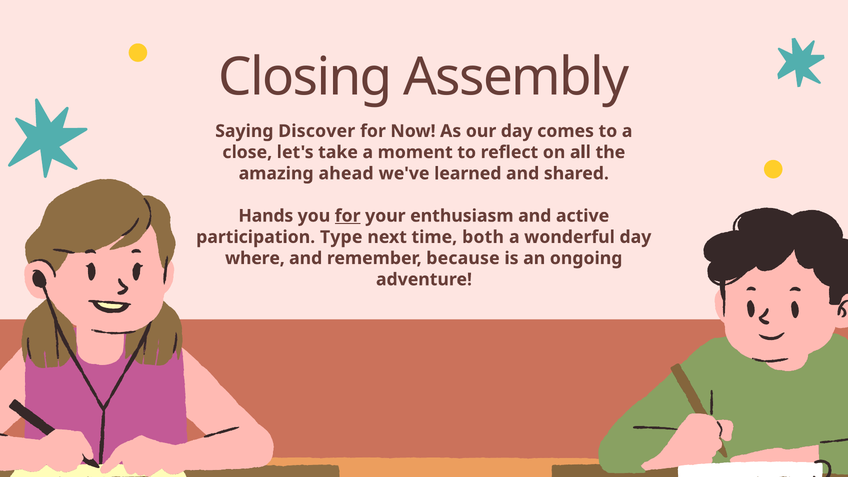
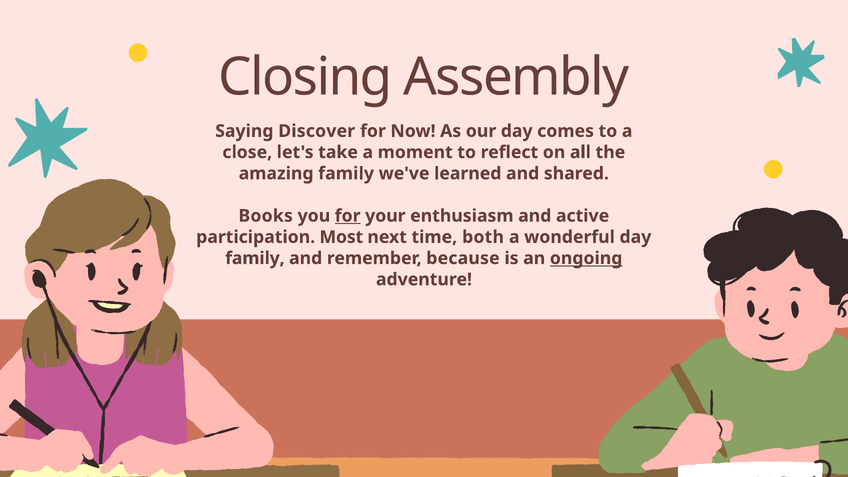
amazing ahead: ahead -> family
Hands: Hands -> Books
Type: Type -> Most
where at (255, 258): where -> family
ongoing underline: none -> present
